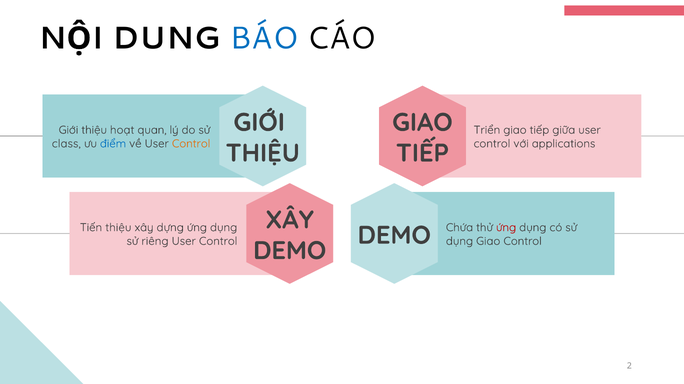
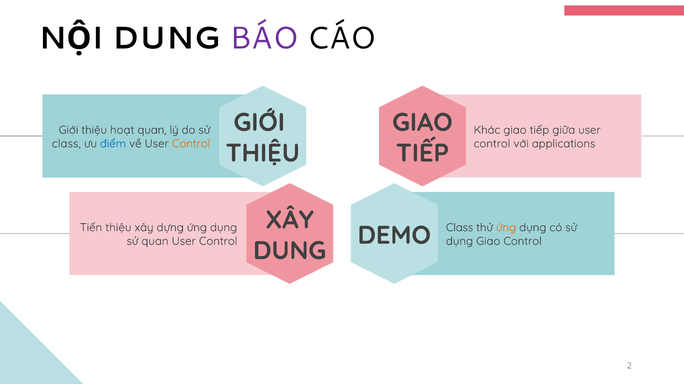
BÁO colour: blue -> purple
Triển: Triển -> Khác
Chứa at (459, 228): Chứa -> Class
ứng at (506, 228) colour: red -> orange
sử riêng: riêng -> quan
DEMO at (290, 251): DEMO -> DUNG
